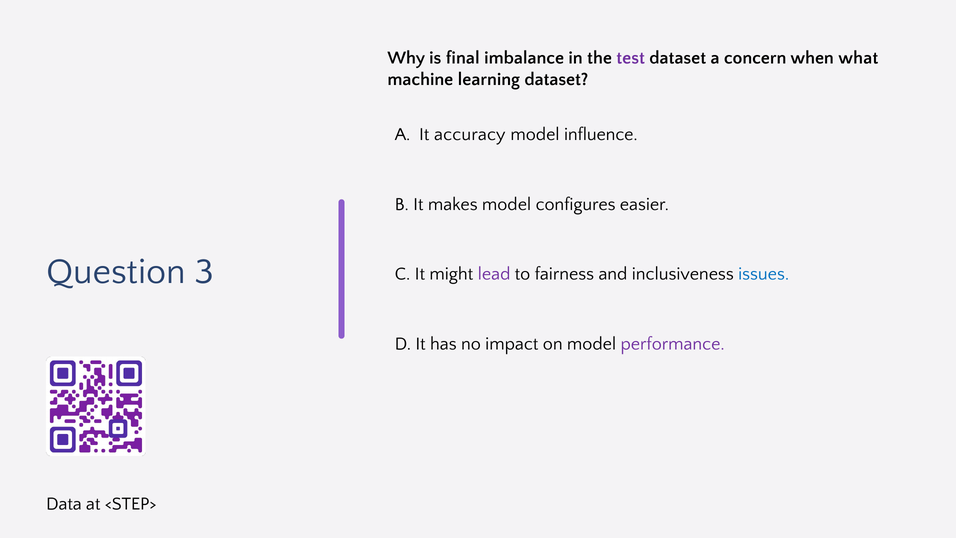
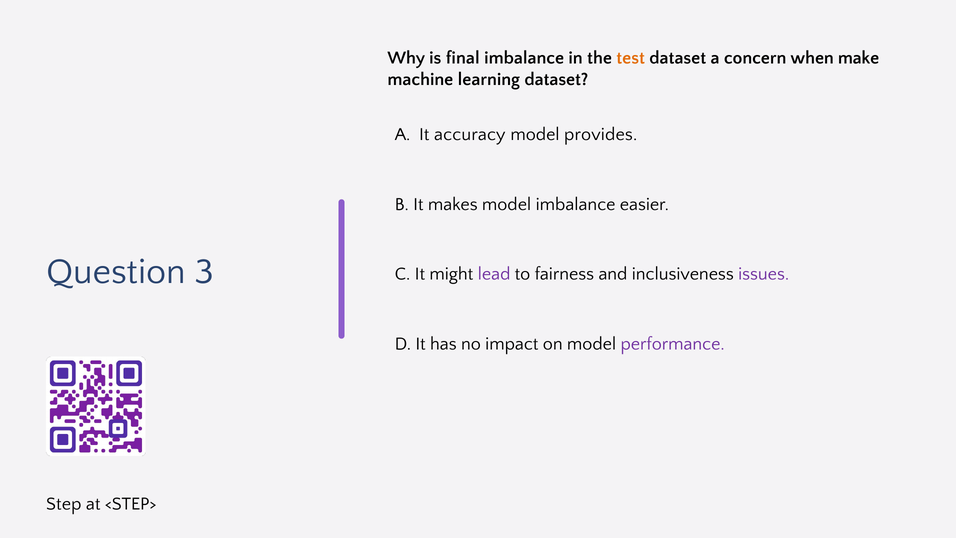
test colour: purple -> orange
what: what -> make
influence: influence -> provides
model configures: configures -> imbalance
issues colour: blue -> purple
Data: Data -> Step
